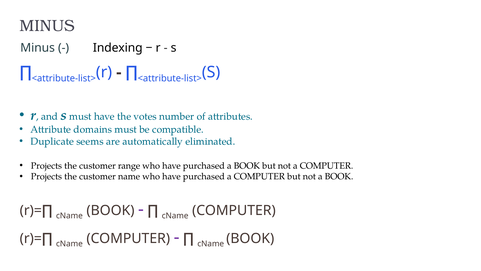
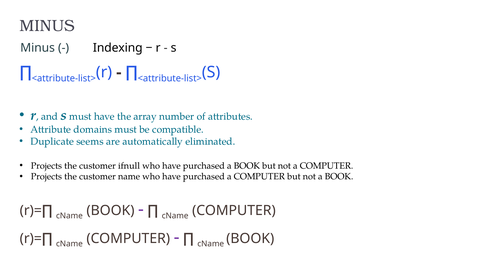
votes: votes -> array
range: range -> ifnull
